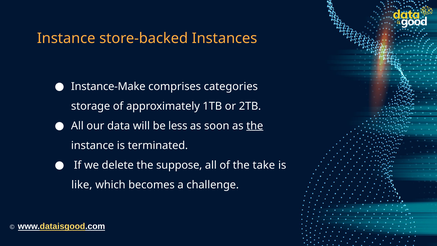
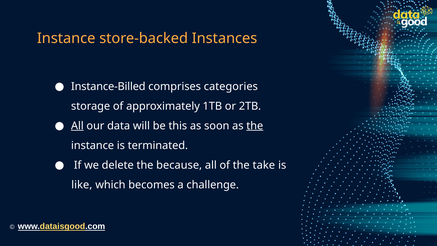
Instance-Make: Instance-Make -> Instance-Billed
All at (77, 126) underline: none -> present
less: less -> this
suppose: suppose -> because
